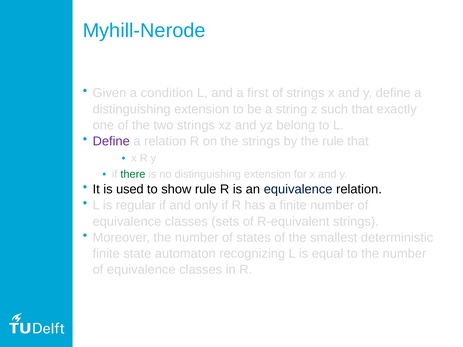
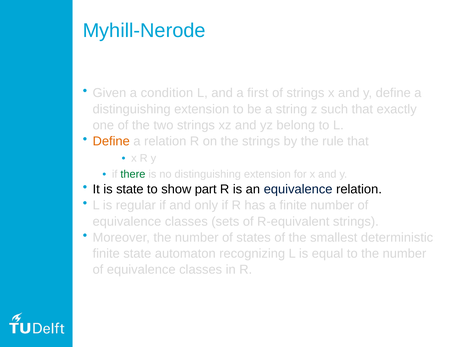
Define at (111, 141) colour: purple -> orange
is used: used -> state
show rule: rule -> part
